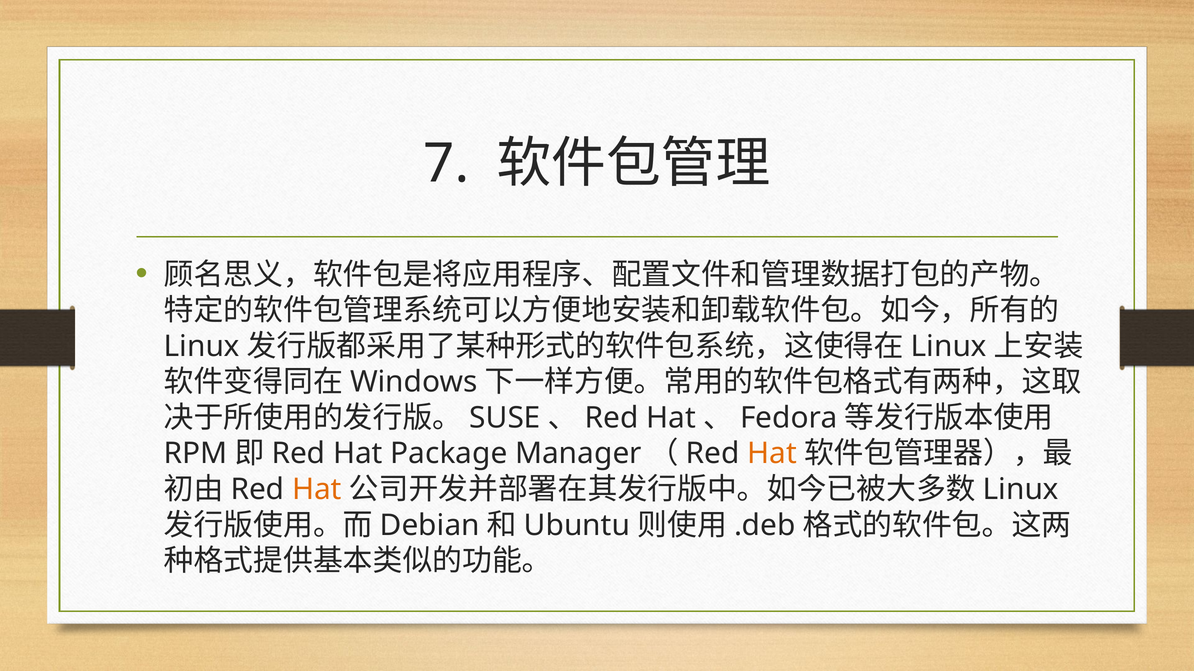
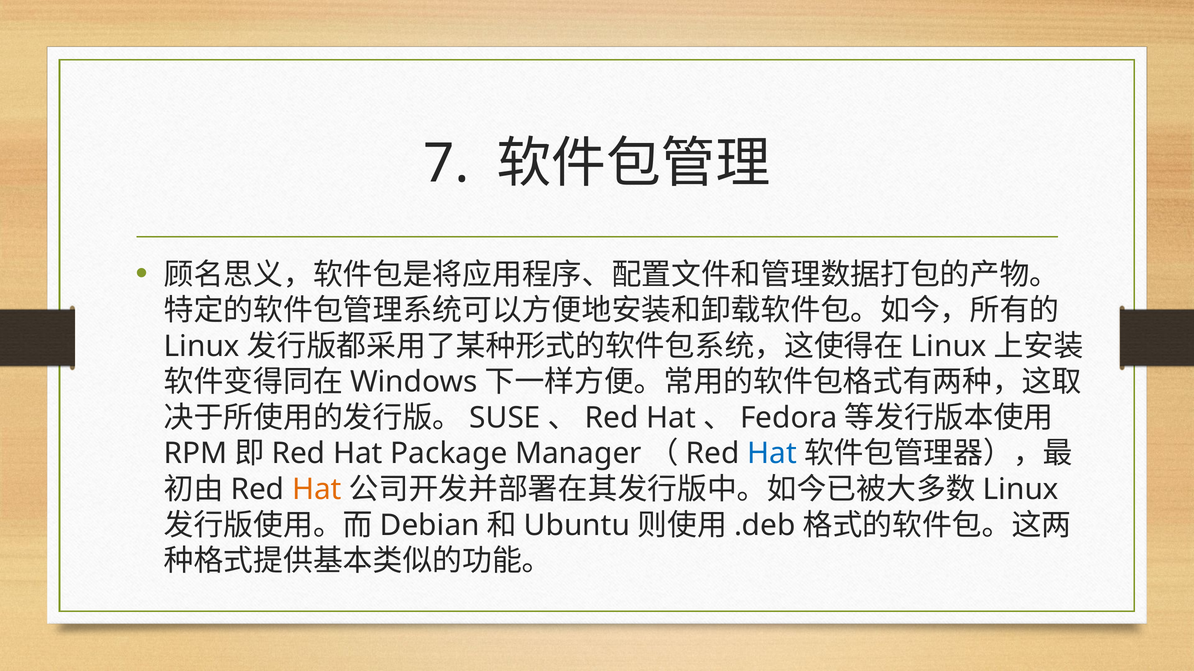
Hat at (772, 454) colour: orange -> blue
